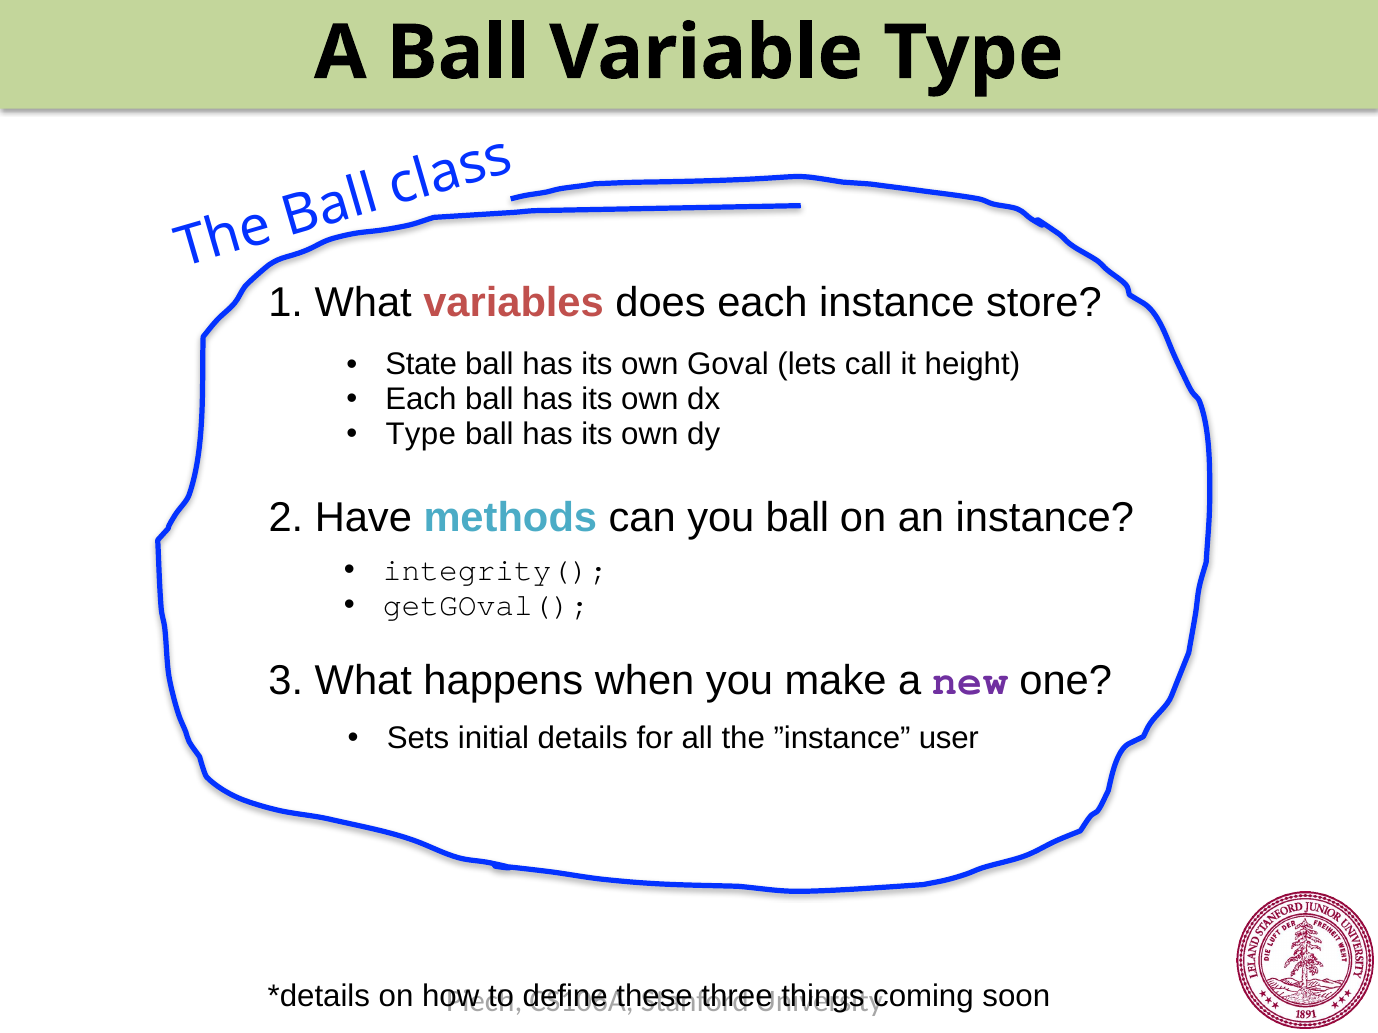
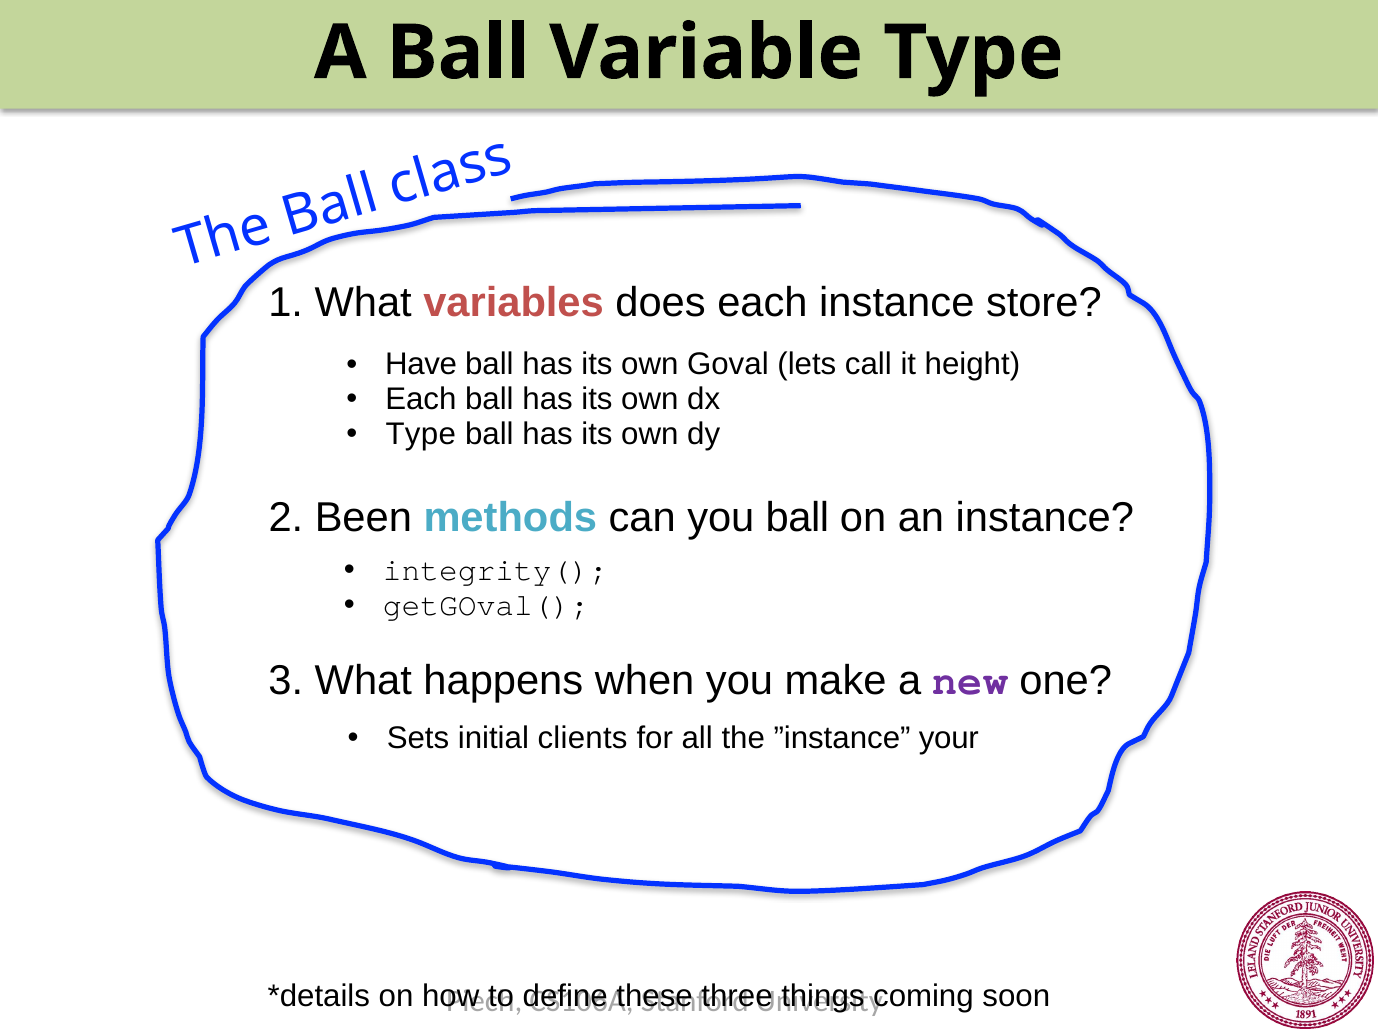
State: State -> Have
Have: Have -> Been
details: details -> clients
user: user -> your
